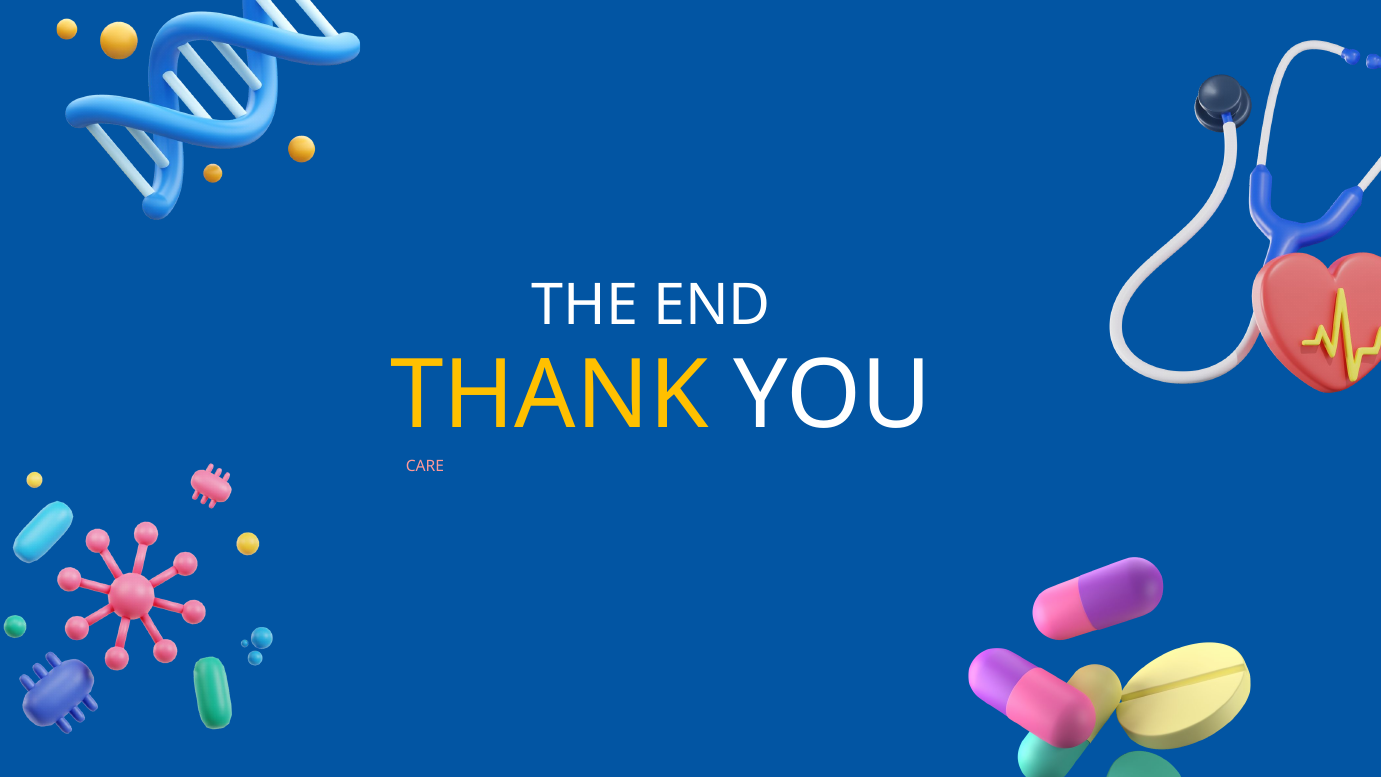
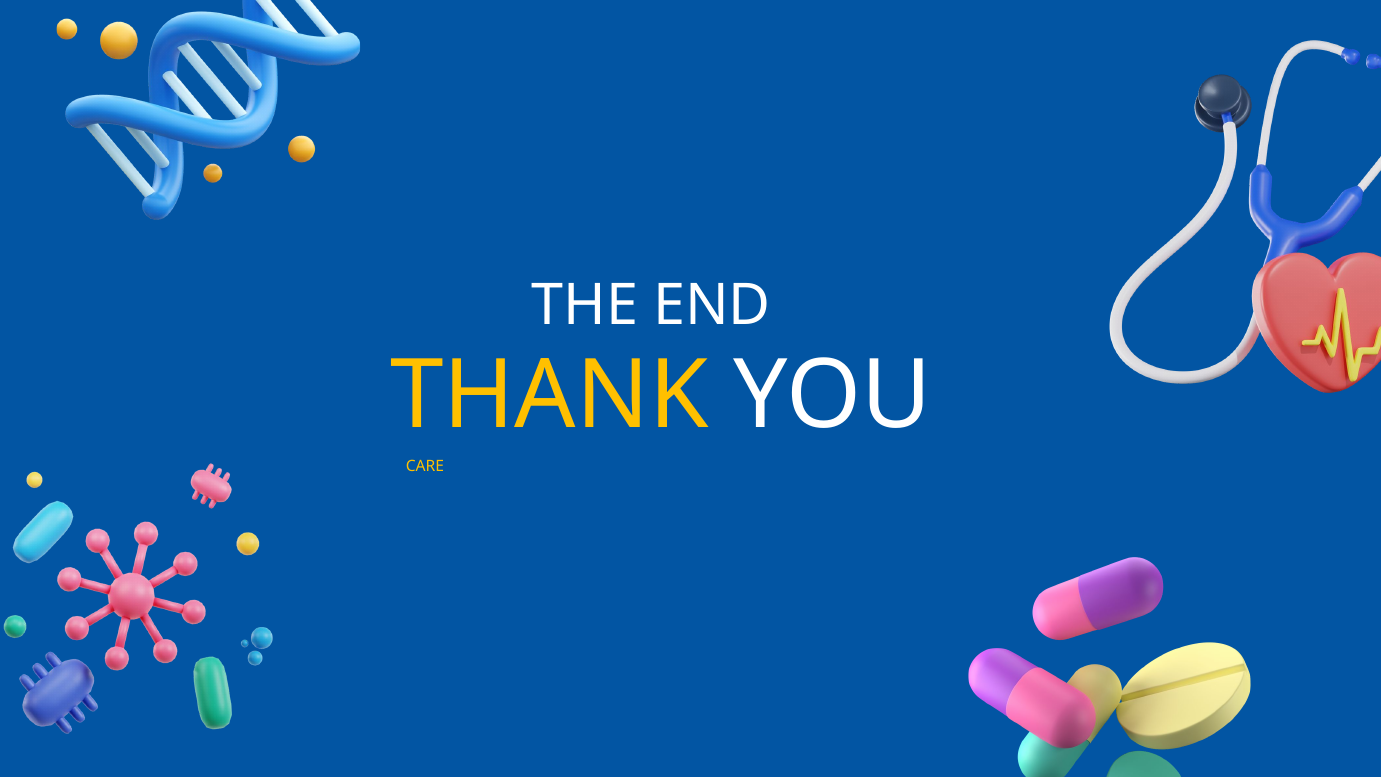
CARE at (425, 466) colour: pink -> yellow
